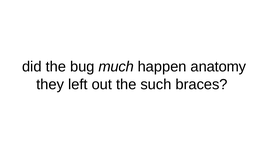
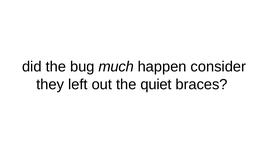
anatomy: anatomy -> consider
such: such -> quiet
